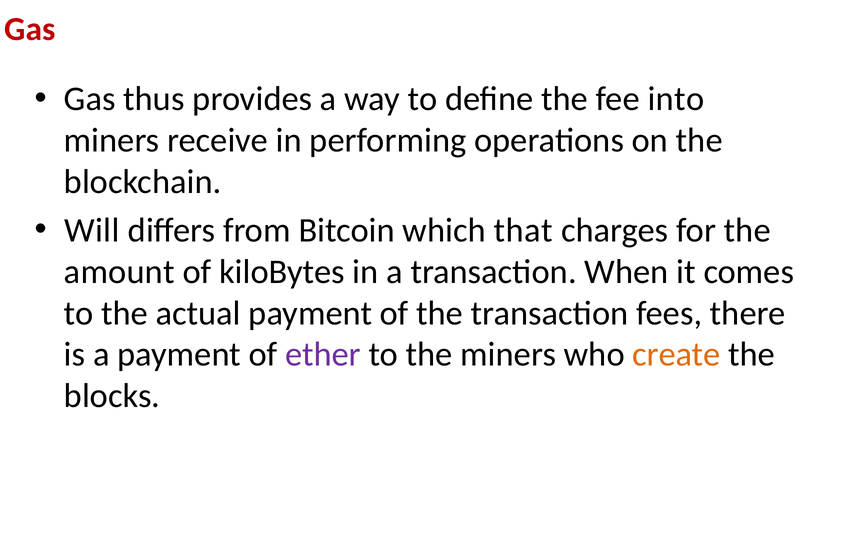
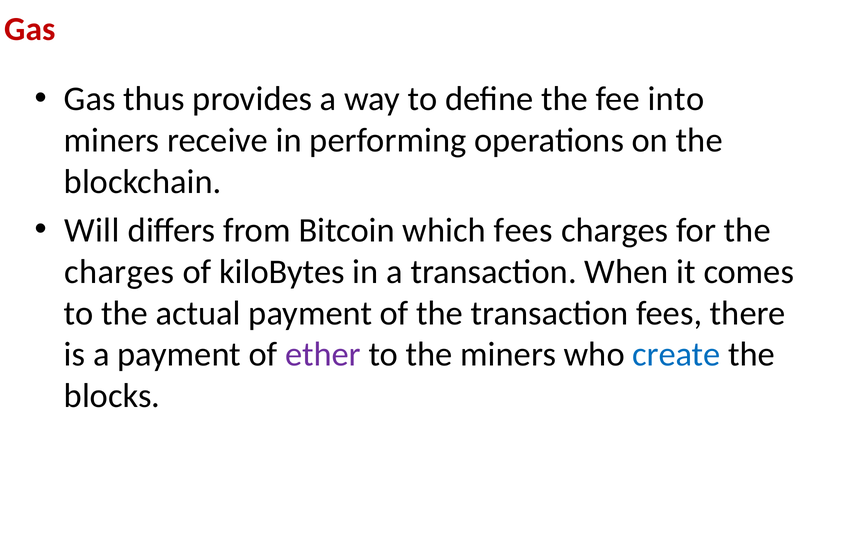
which that: that -> fees
amount at (119, 272): amount -> charges
create colour: orange -> blue
